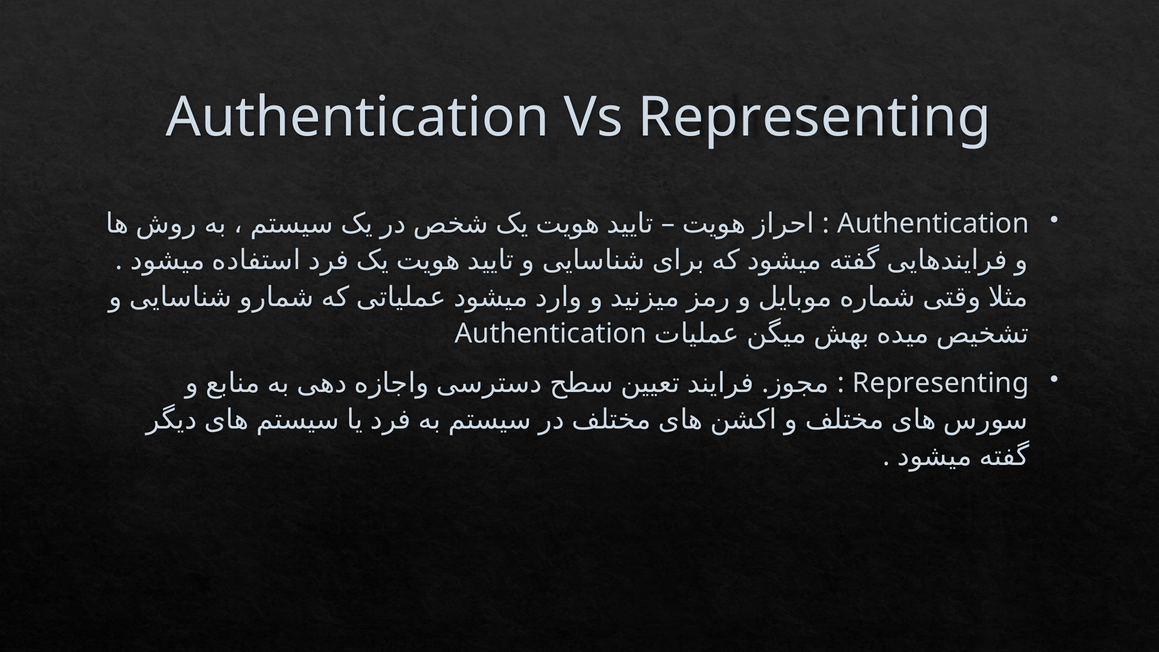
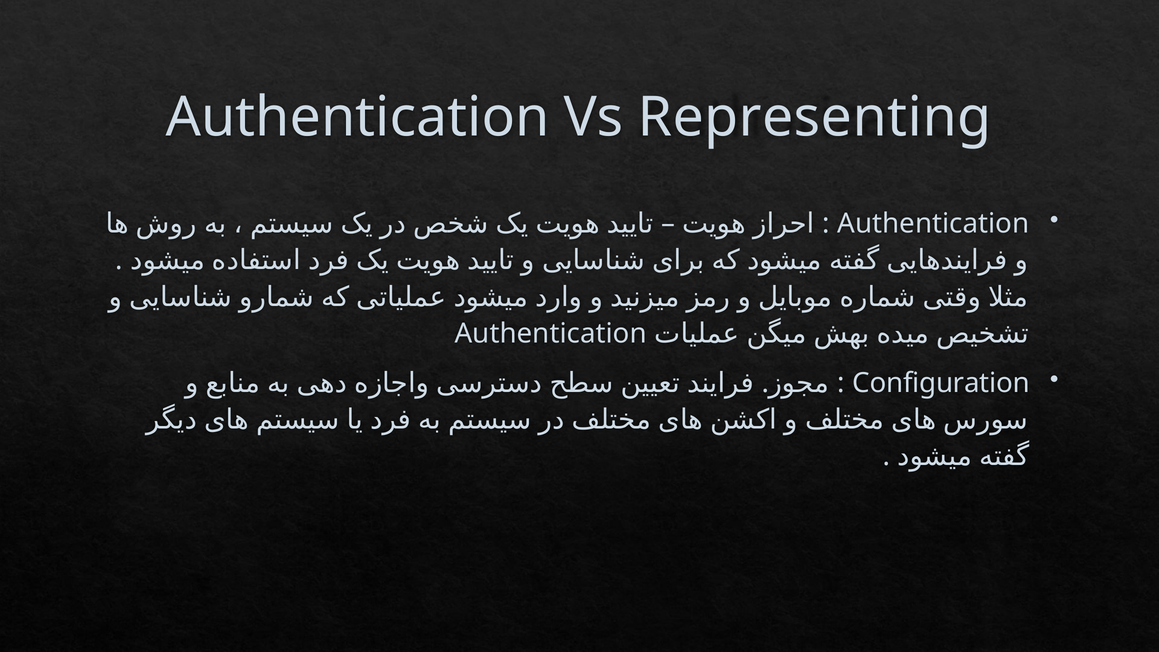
Representing at (941, 383): Representing -> Configuration
